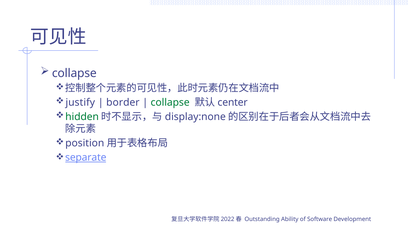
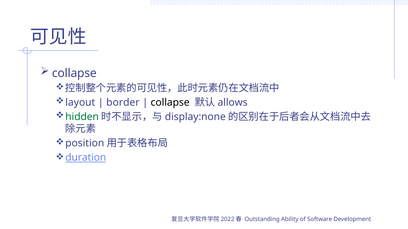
justify: justify -> layout
collapse at (170, 103) colour: green -> black
center: center -> allows
separate: separate -> duration
